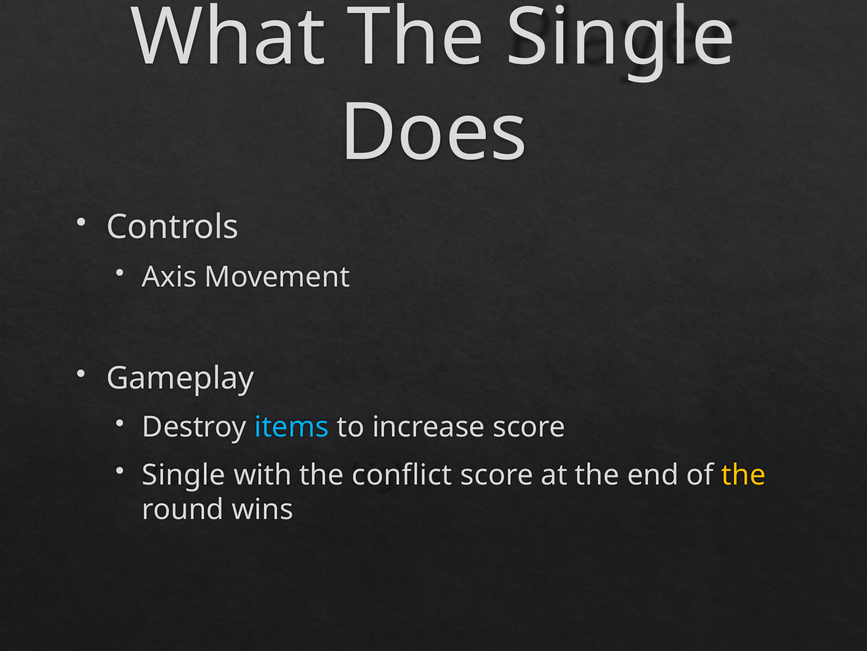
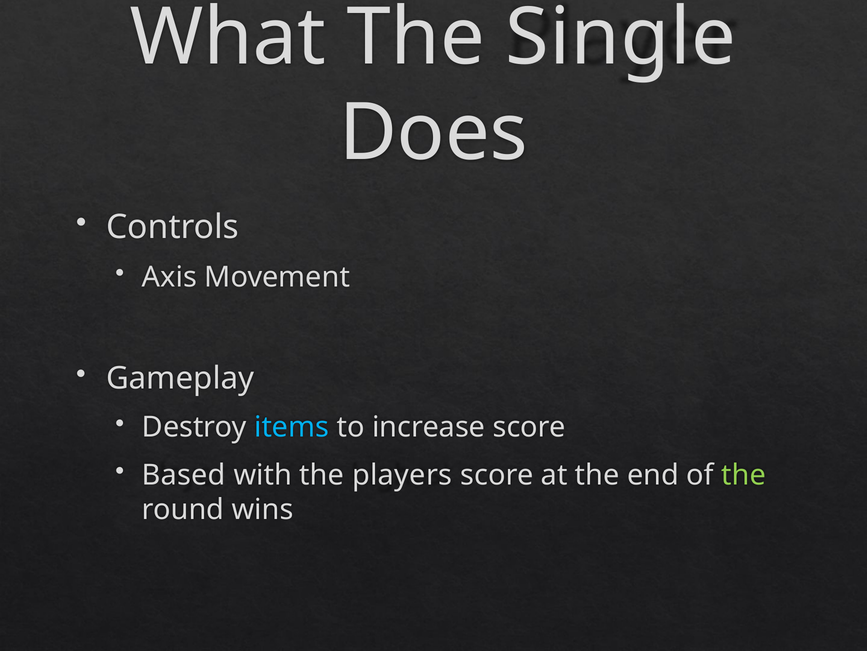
Single at (184, 474): Single -> Based
conflict: conflict -> players
the at (744, 474) colour: yellow -> light green
